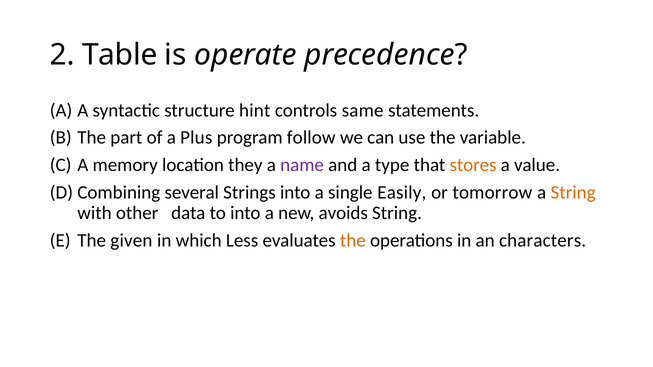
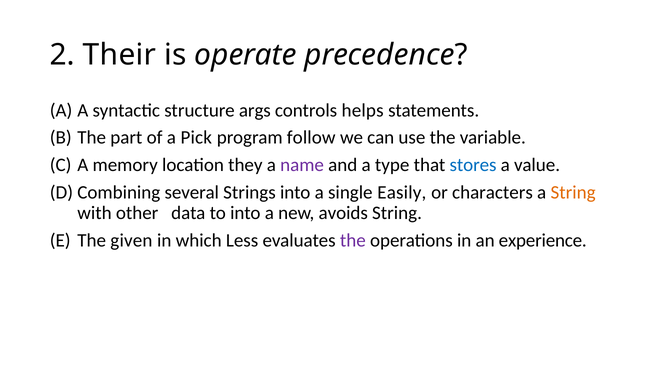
Table: Table -> Their
hint: hint -> args
same: same -> helps
Plus: Plus -> Pick
stores colour: orange -> blue
tomorrow: tomorrow -> characters
the at (353, 240) colour: orange -> purple
characters: characters -> experience
